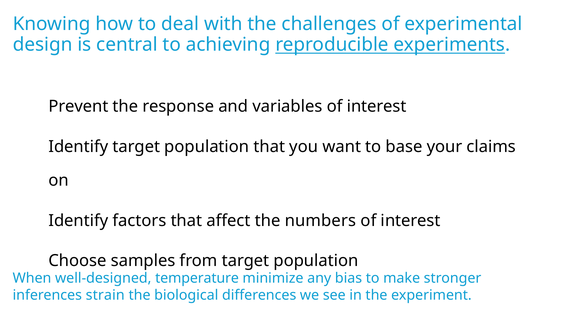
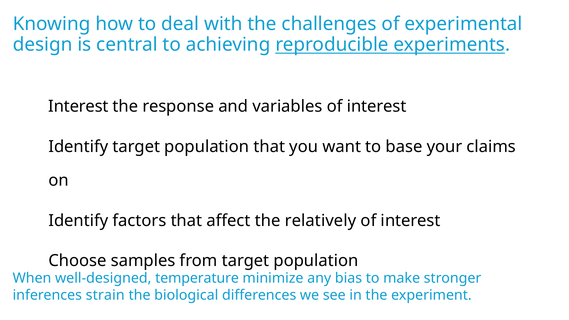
Prevent at (78, 106): Prevent -> Interest
numbers: numbers -> relatively
